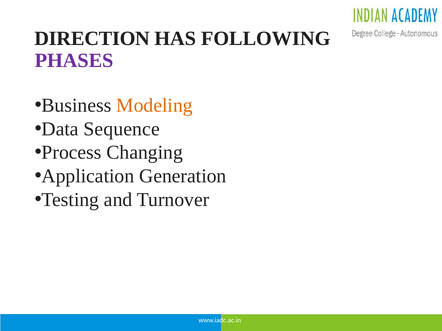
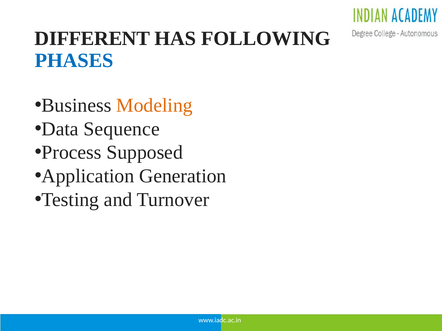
DIRECTION: DIRECTION -> DIFFERENT
PHASES colour: purple -> blue
Changing: Changing -> Supposed
